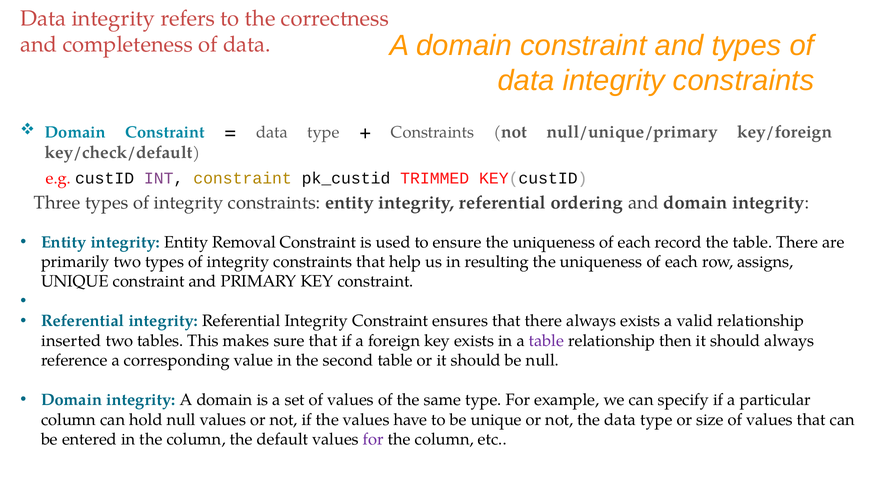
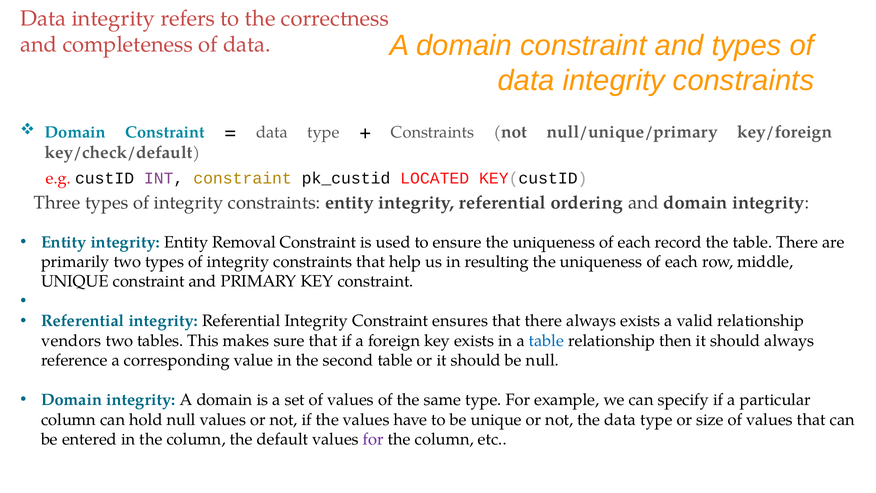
TRIMMED: TRIMMED -> LOCATED
assigns: assigns -> middle
inserted: inserted -> vendors
table at (546, 341) colour: purple -> blue
